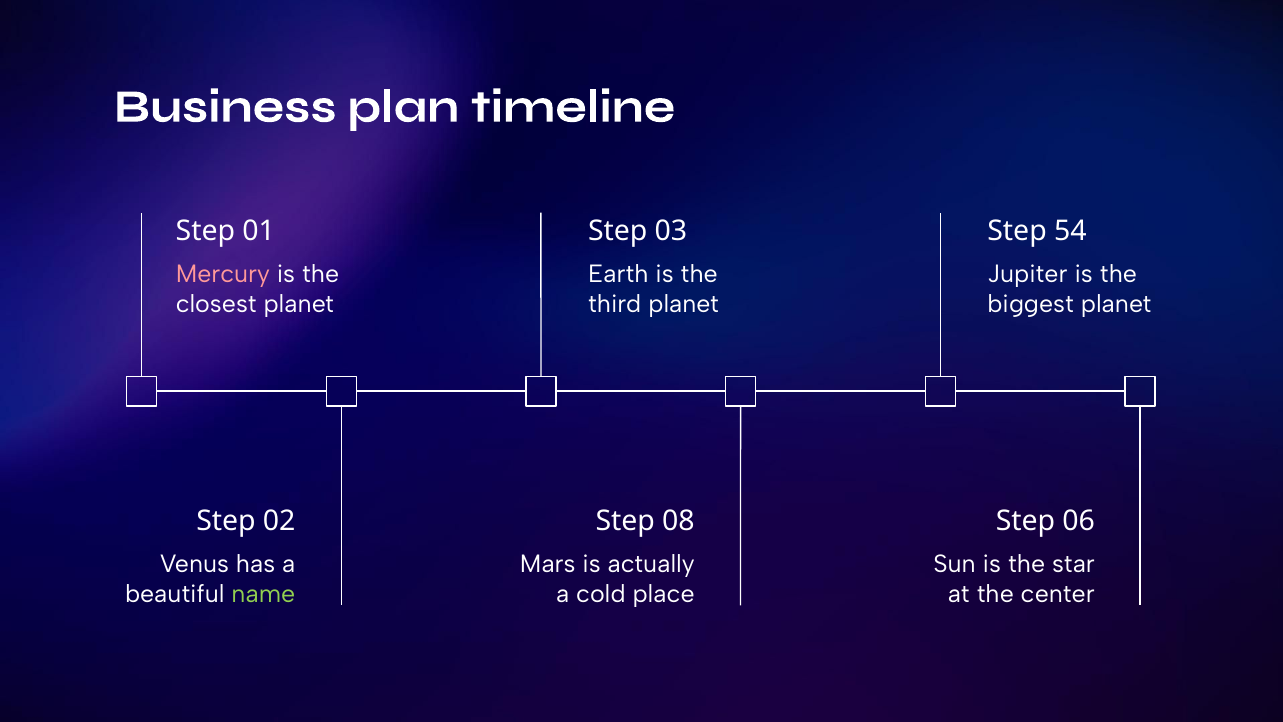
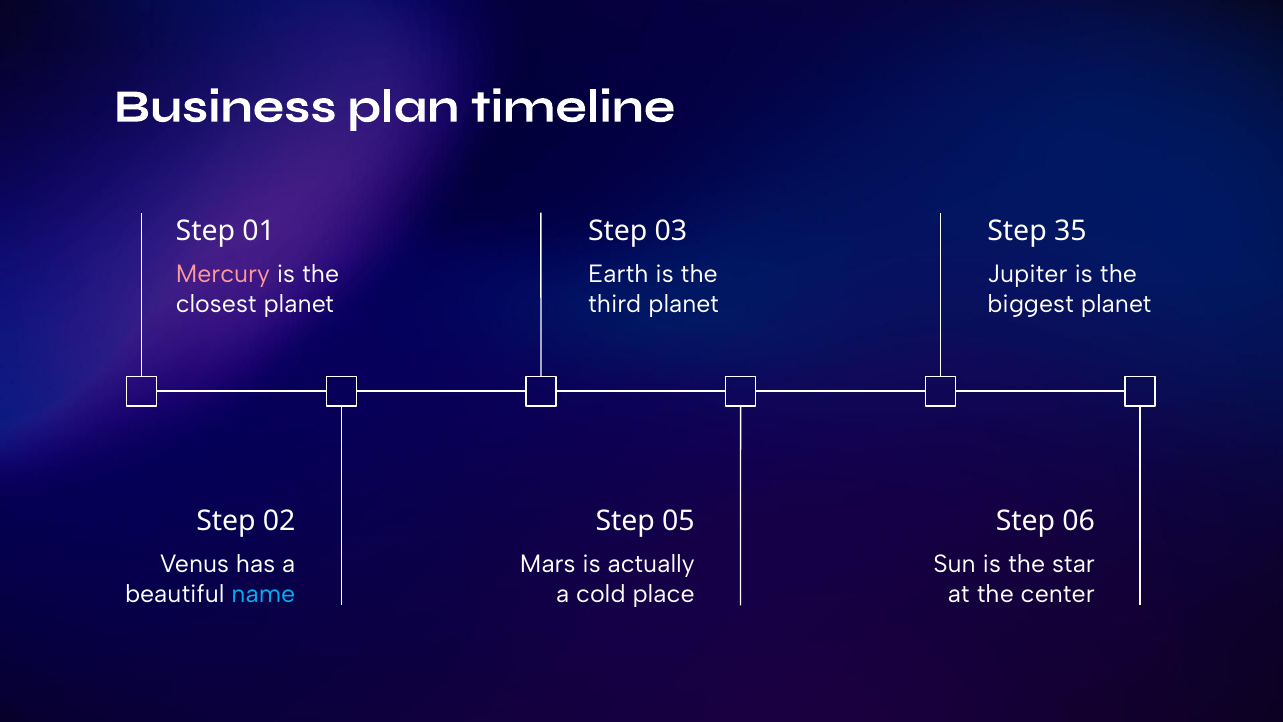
54: 54 -> 35
08: 08 -> 05
name colour: light green -> light blue
